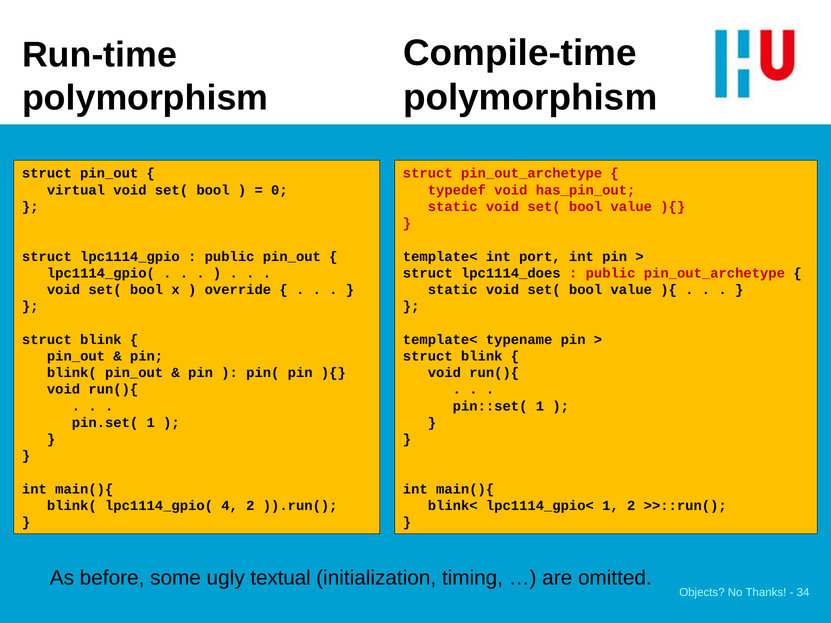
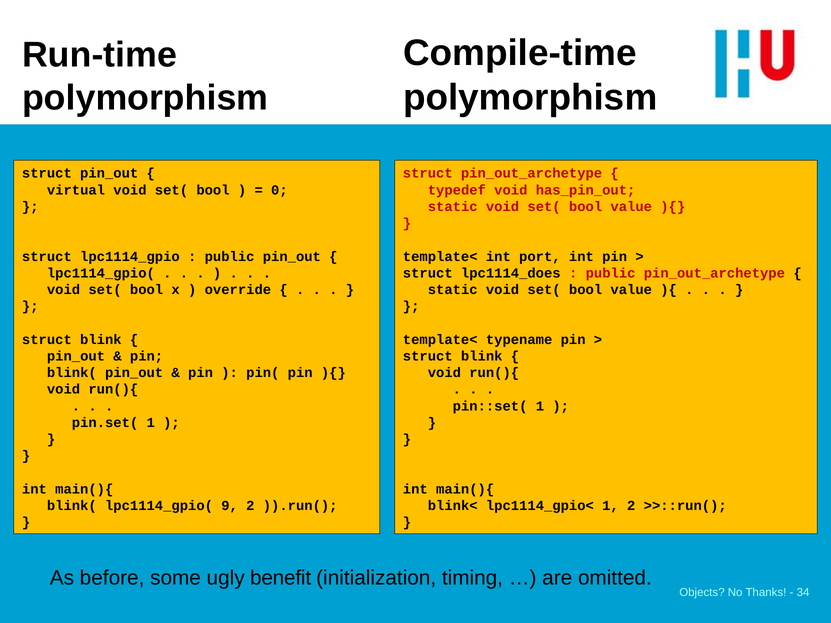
4: 4 -> 9
textual: textual -> benefit
